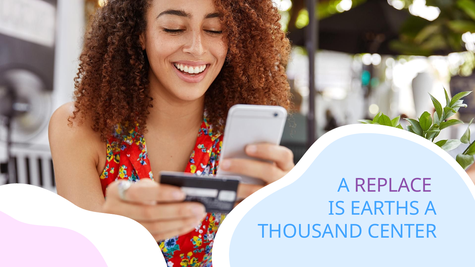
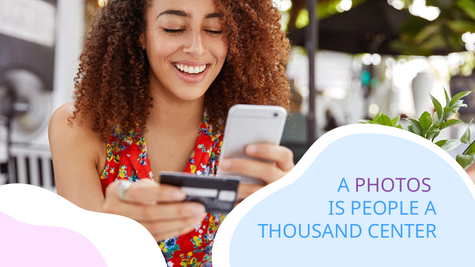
REPLACE: REPLACE -> PHOTOS
EARTHS: EARTHS -> PEOPLE
